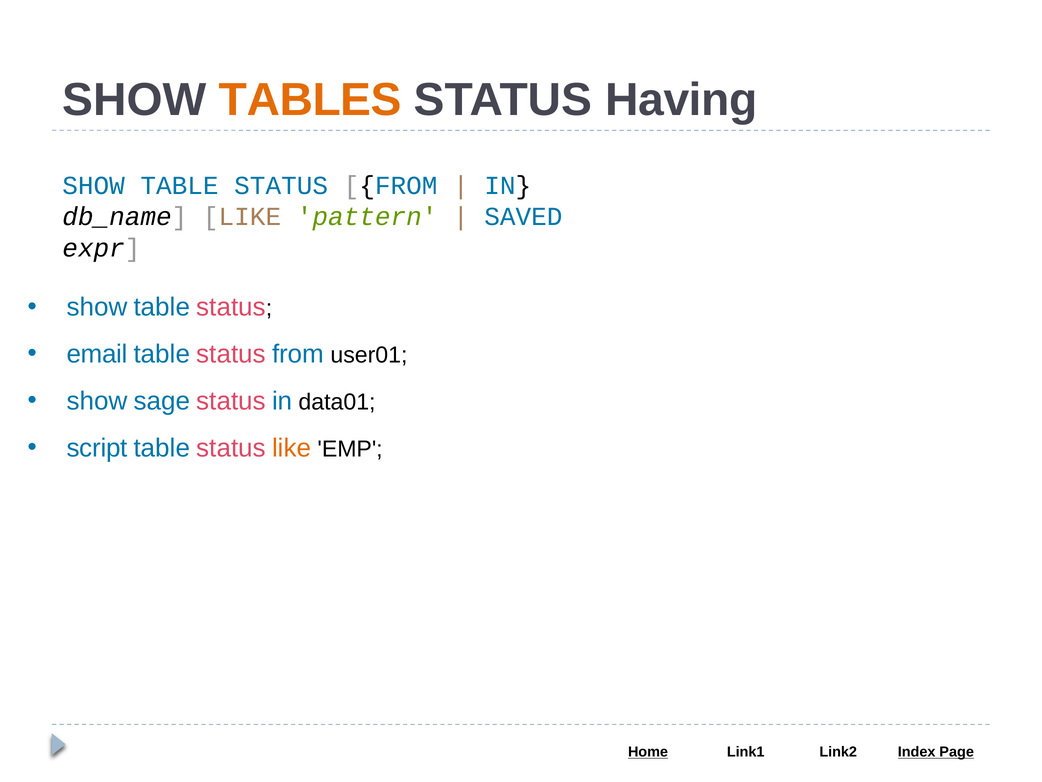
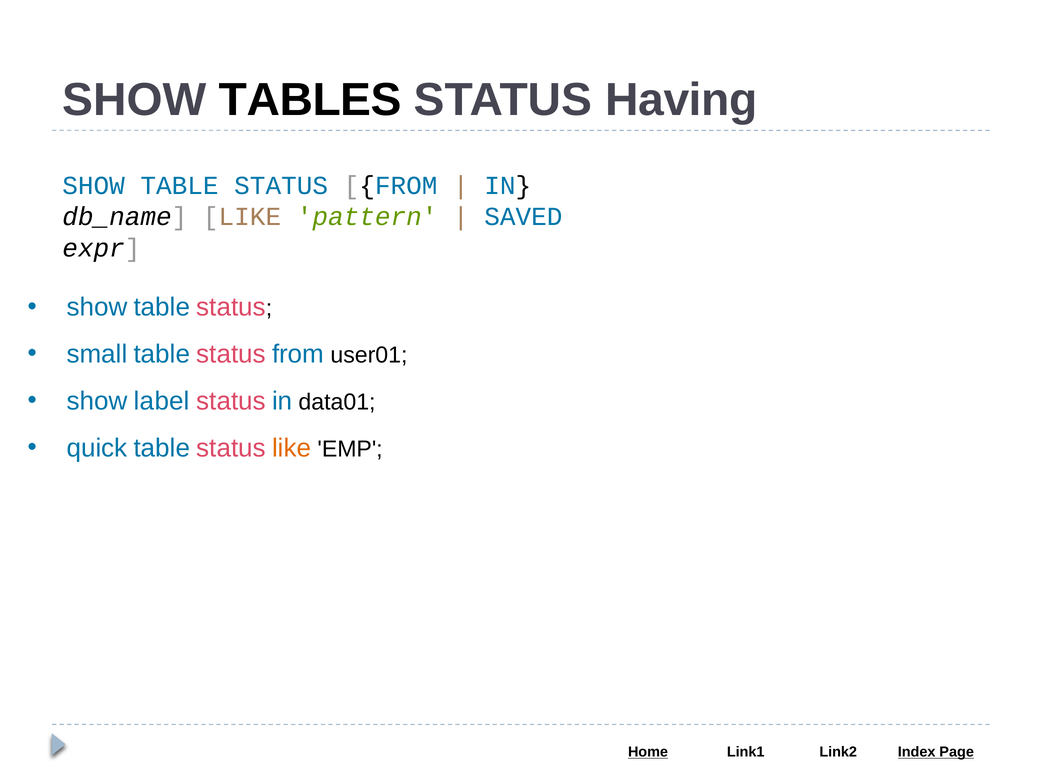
TABLES colour: orange -> black
email: email -> small
sage: sage -> label
script: script -> quick
